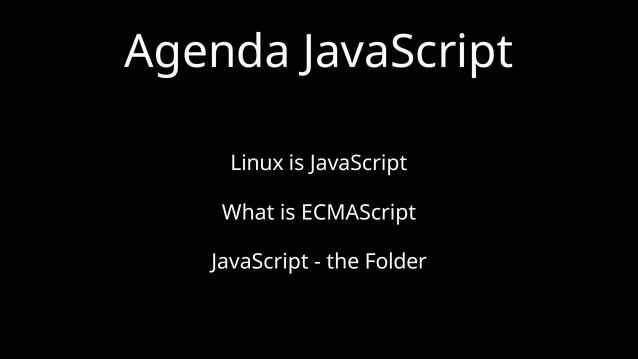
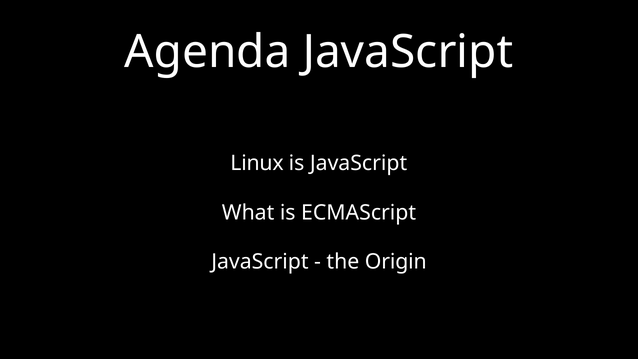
Folder: Folder -> Origin
